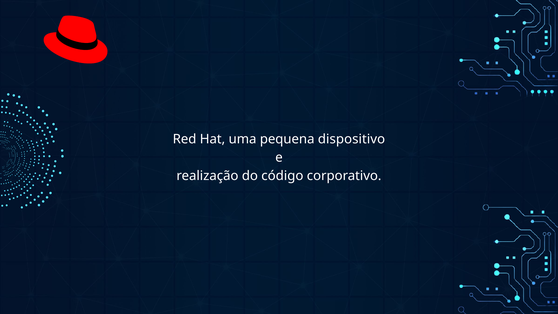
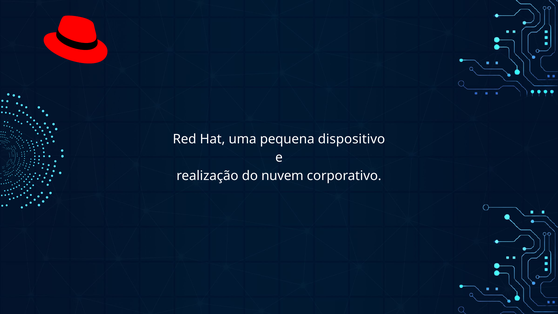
código: código -> nuvem
